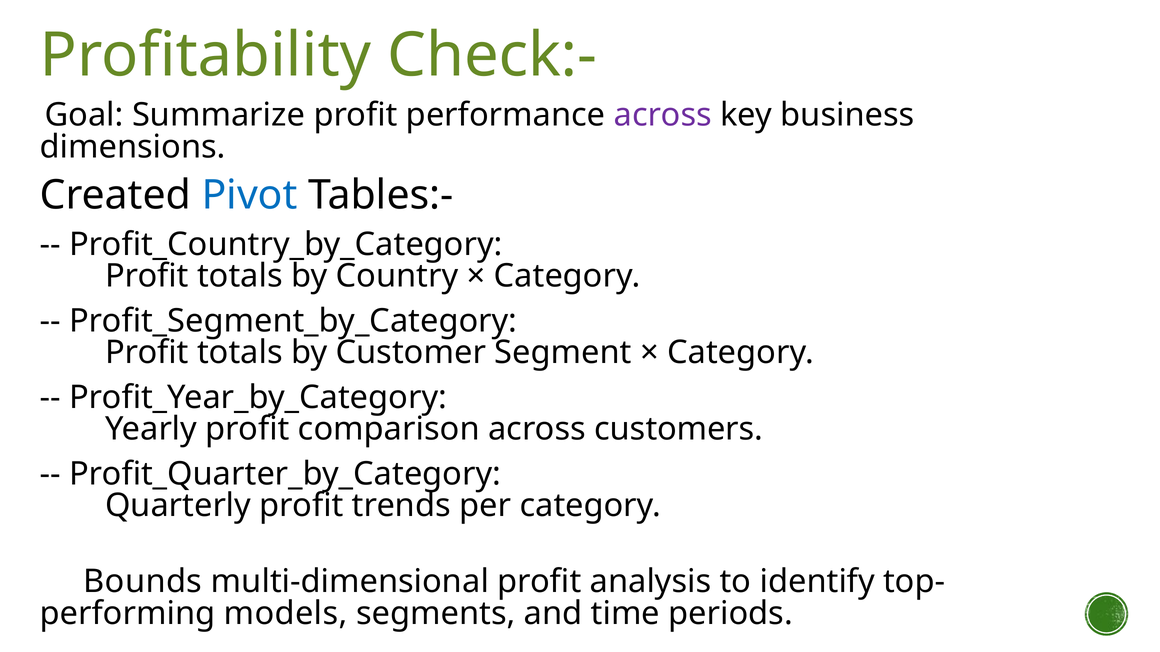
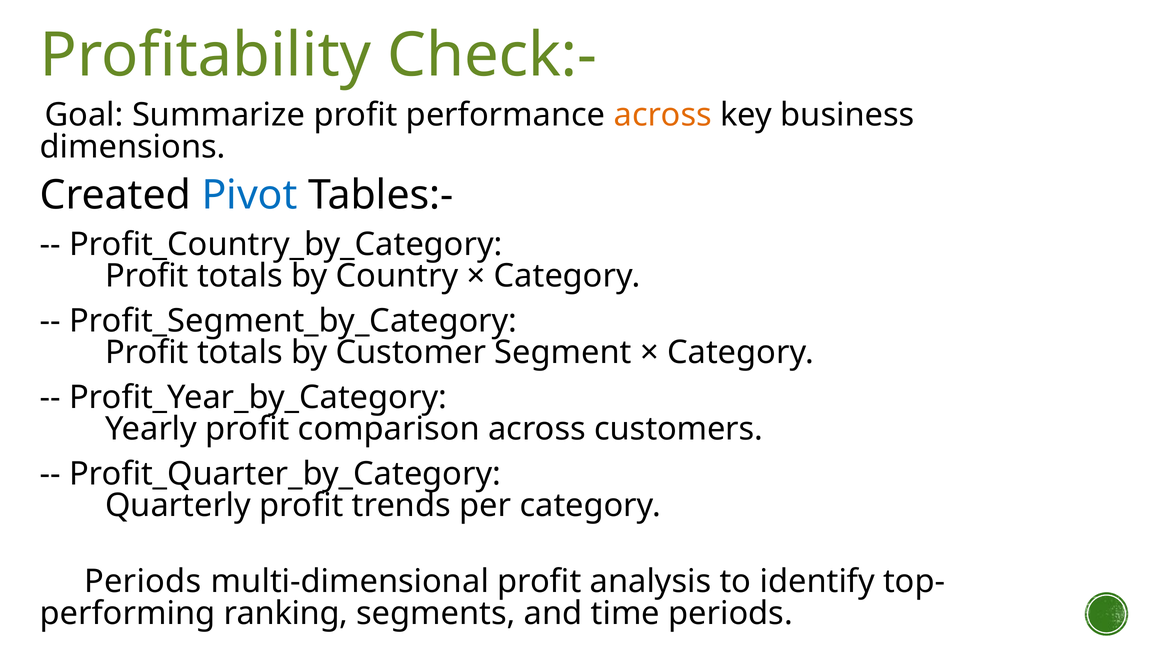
across at (663, 115) colour: purple -> orange
Bounds at (143, 582): Bounds -> Periods
models: models -> ranking
